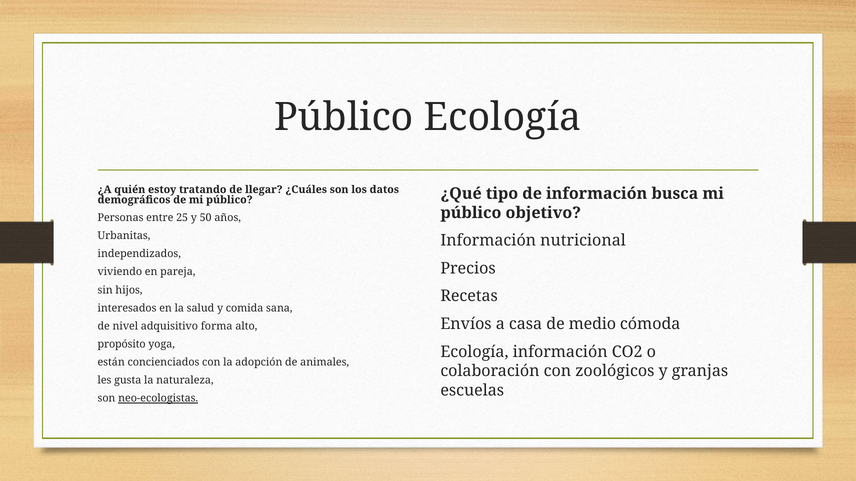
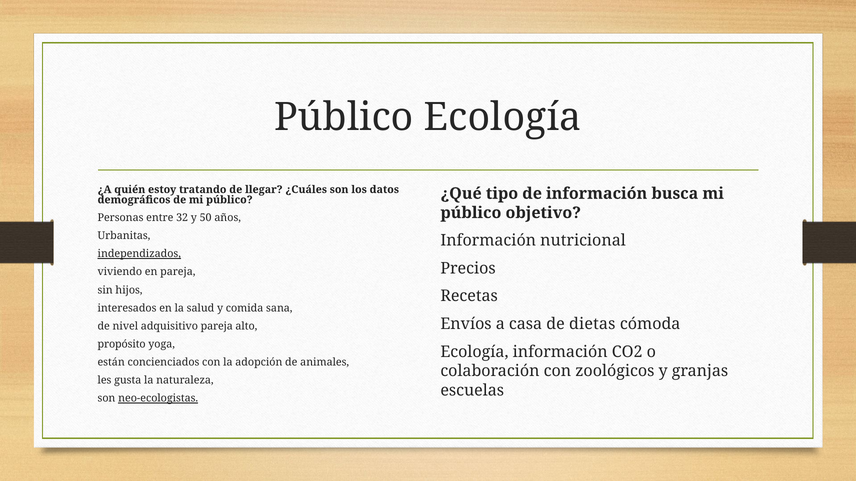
25: 25 -> 32
independizados underline: none -> present
medio: medio -> dietas
adquisitivo forma: forma -> pareja
